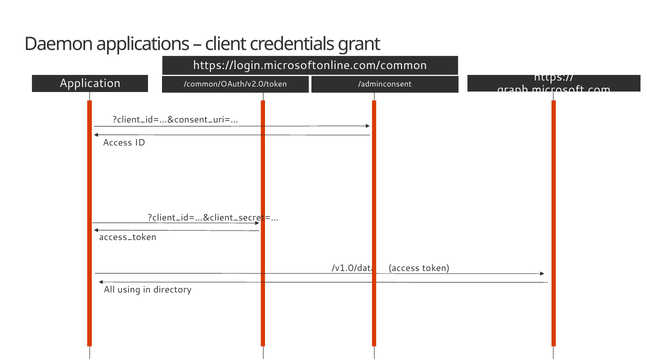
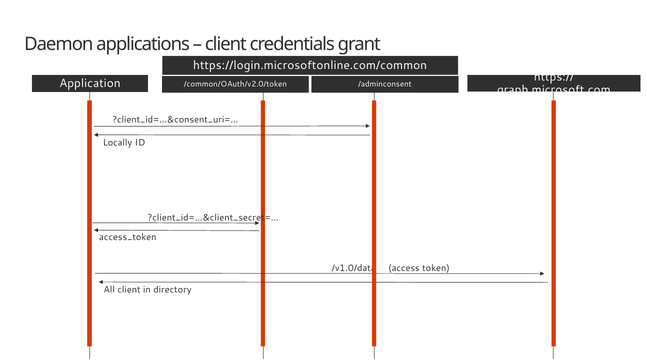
Access at (117, 142): Access -> Locally
All using: using -> client
